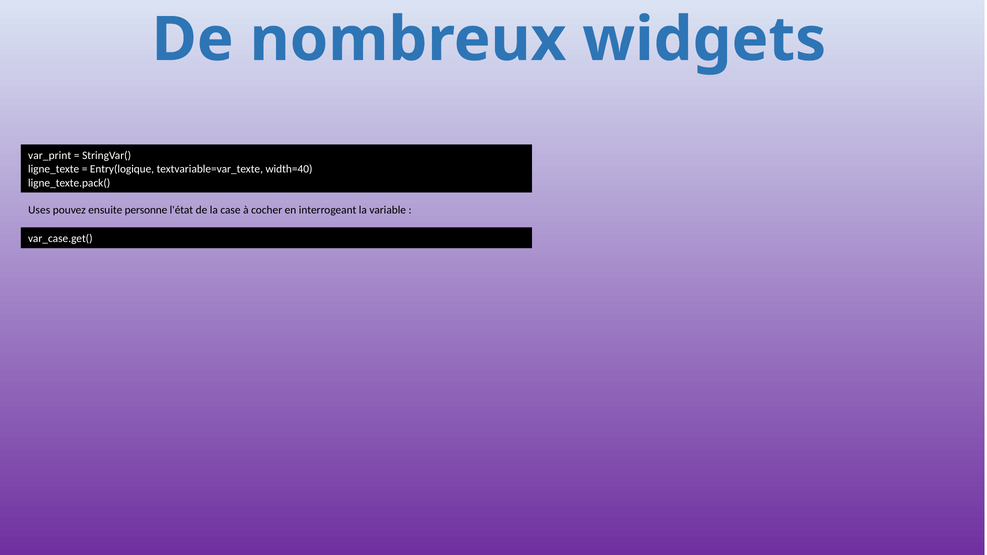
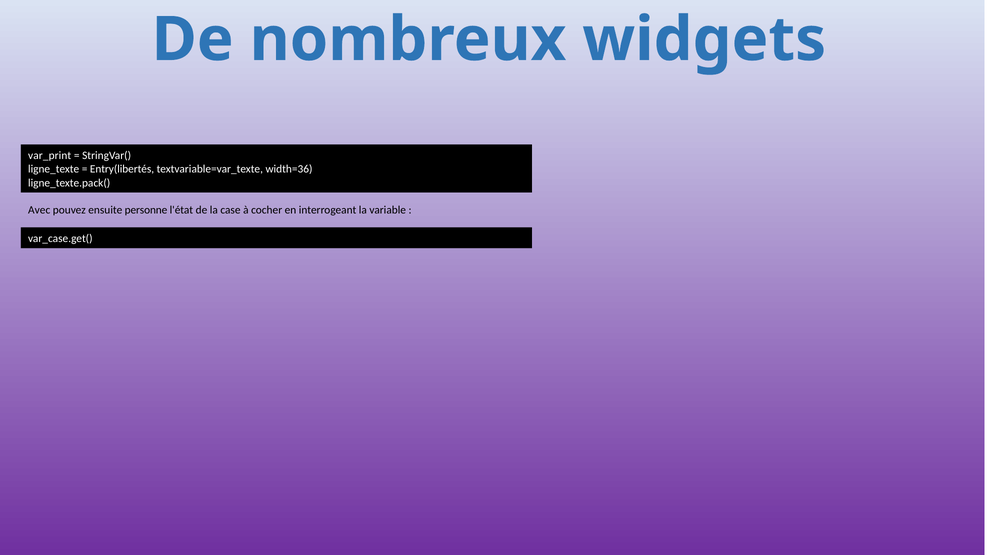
Entry(logique: Entry(logique -> Entry(libertés
width=40: width=40 -> width=36
Uses: Uses -> Avec
